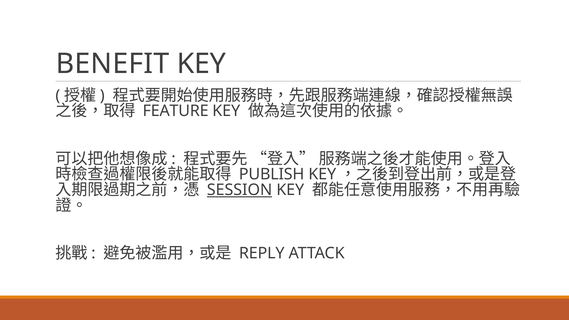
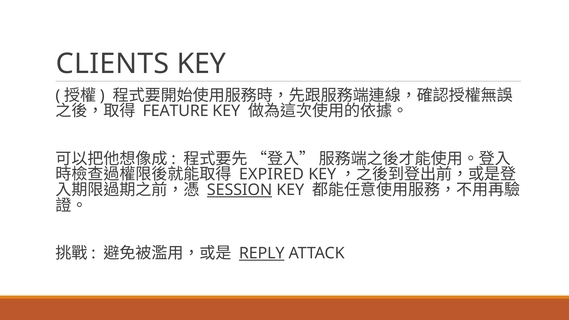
BENEFIT: BENEFIT -> CLIENTS
PUBLISH: PUBLISH -> EXPIRED
REPLY underline: none -> present
